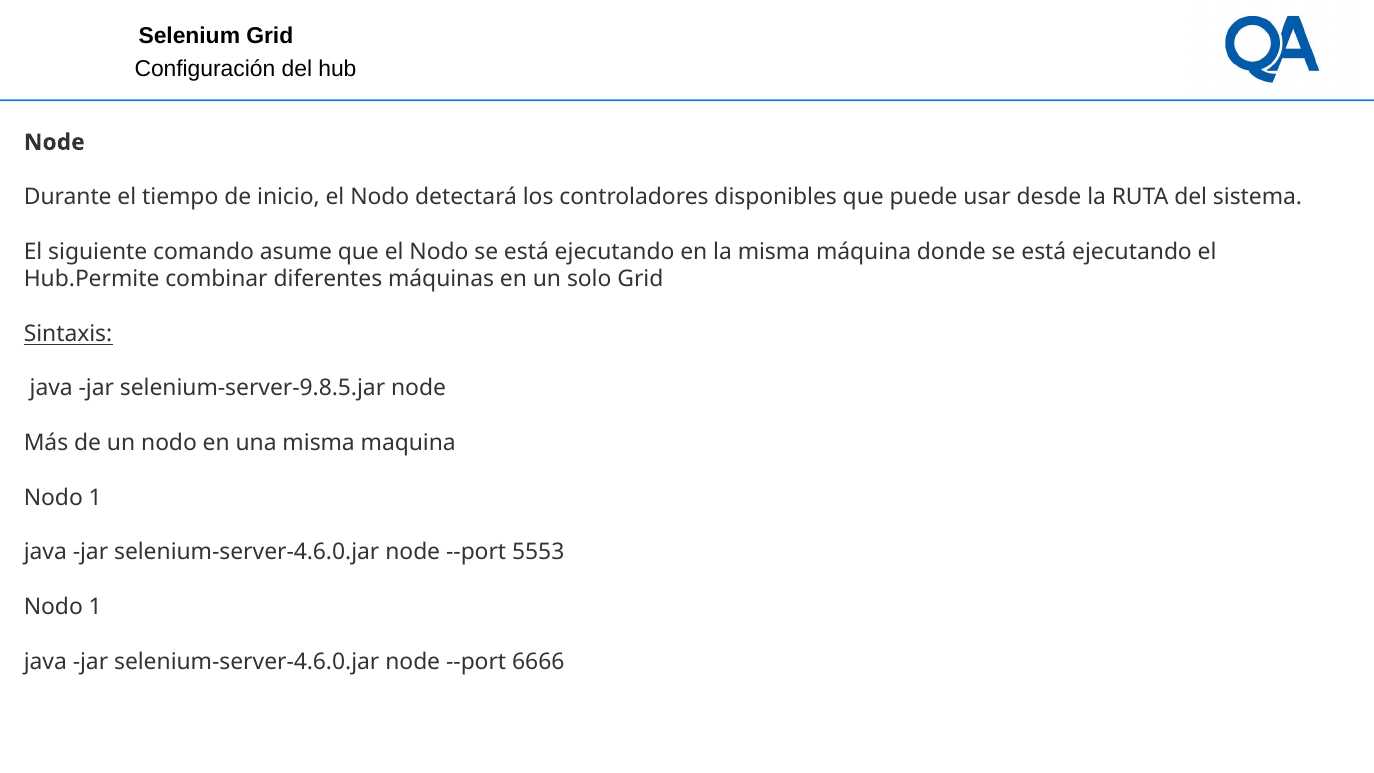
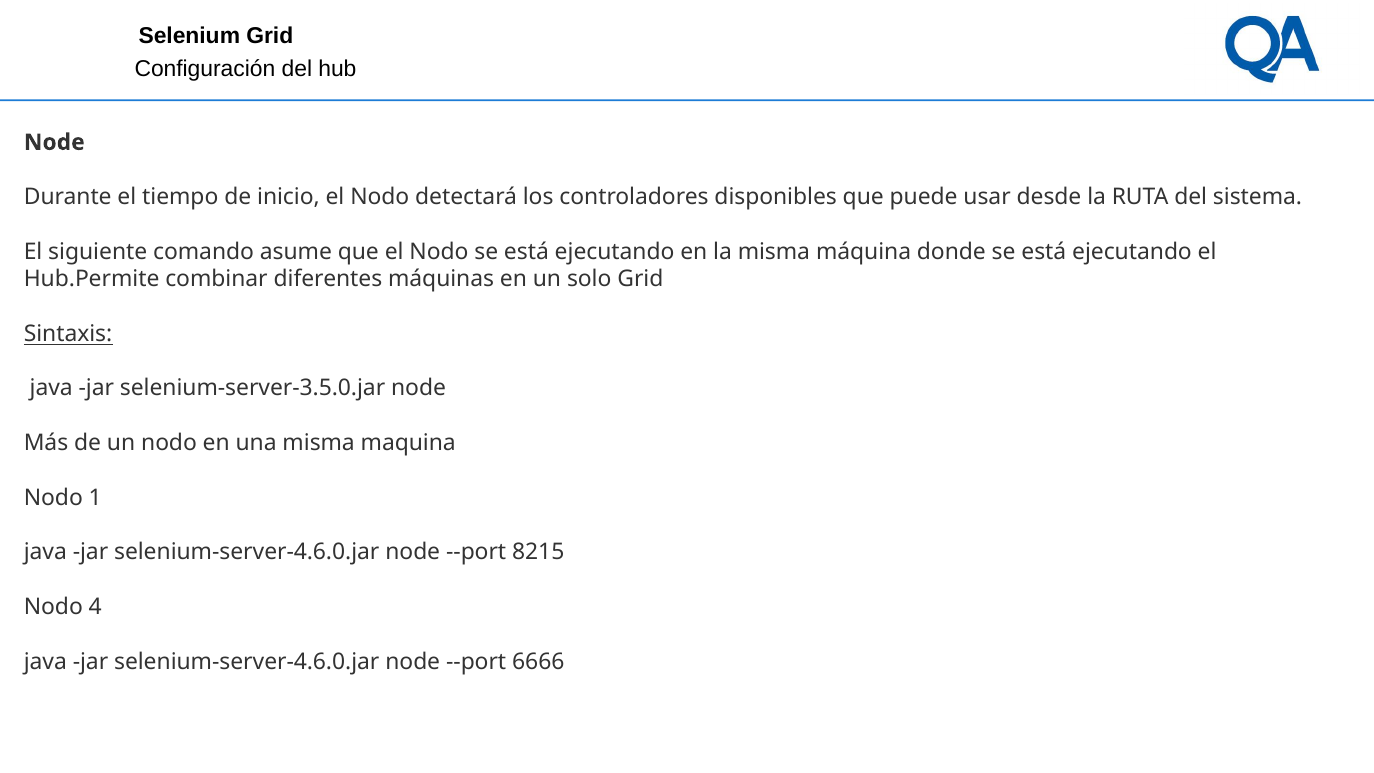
selenium-server-9.8.5.jar: selenium-server-9.8.5.jar -> selenium-server-3.5.0.jar
5553: 5553 -> 8215
1 at (95, 607): 1 -> 4
